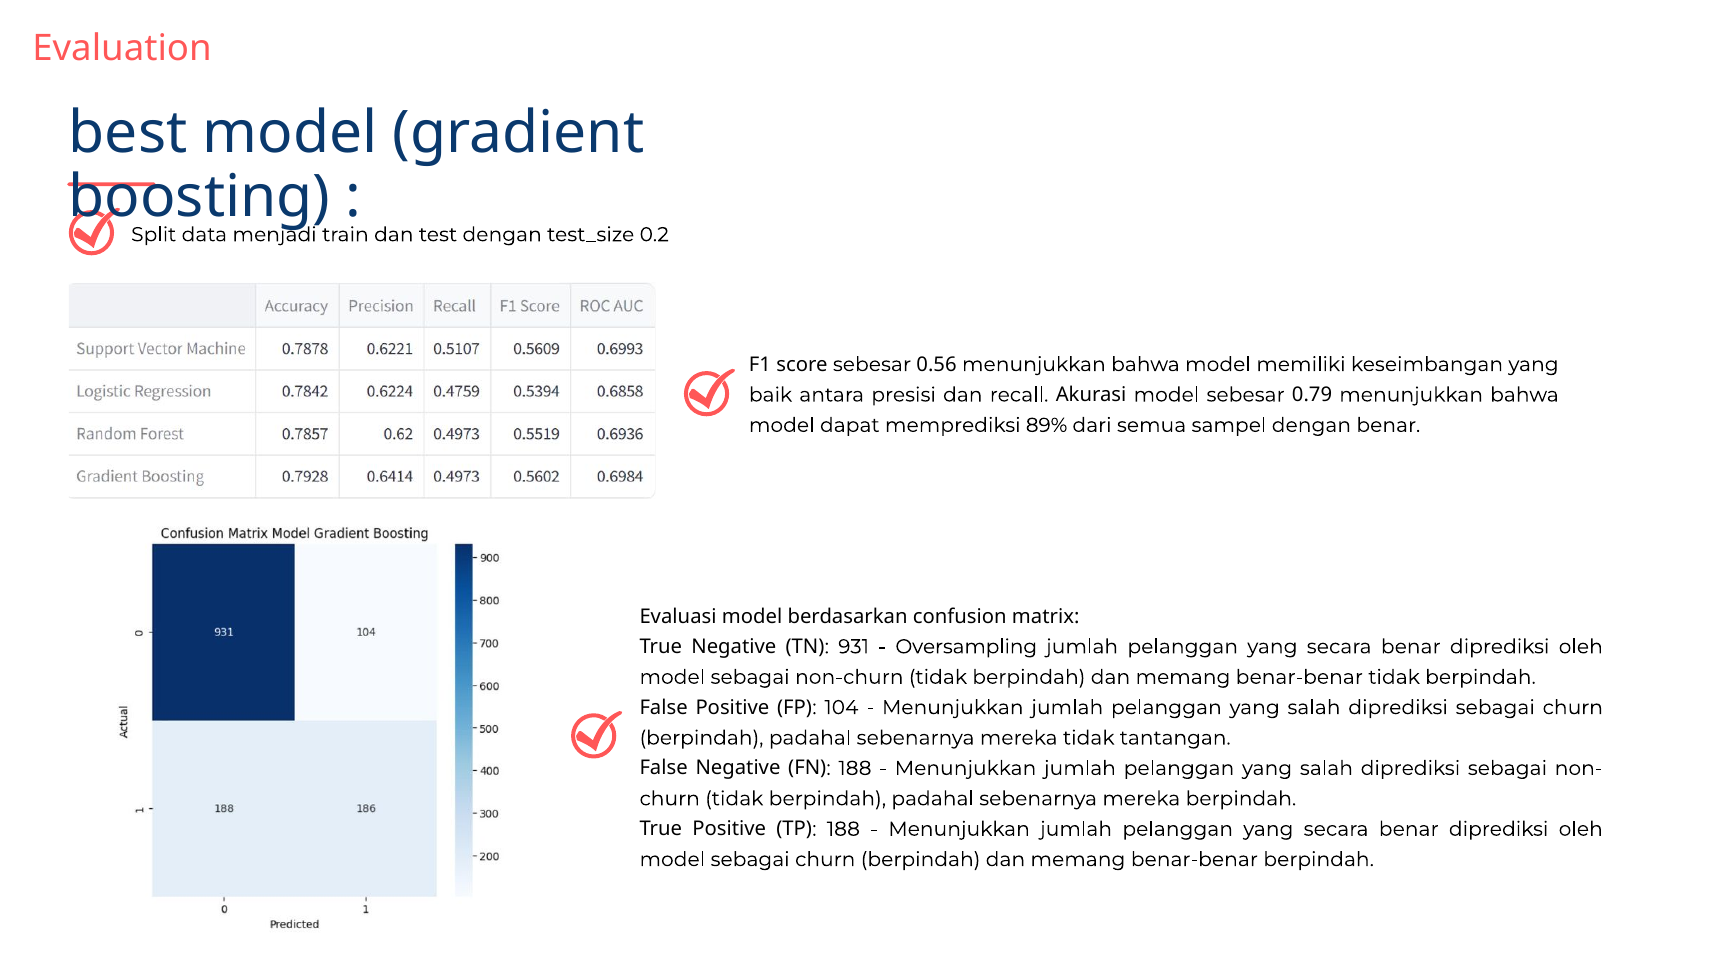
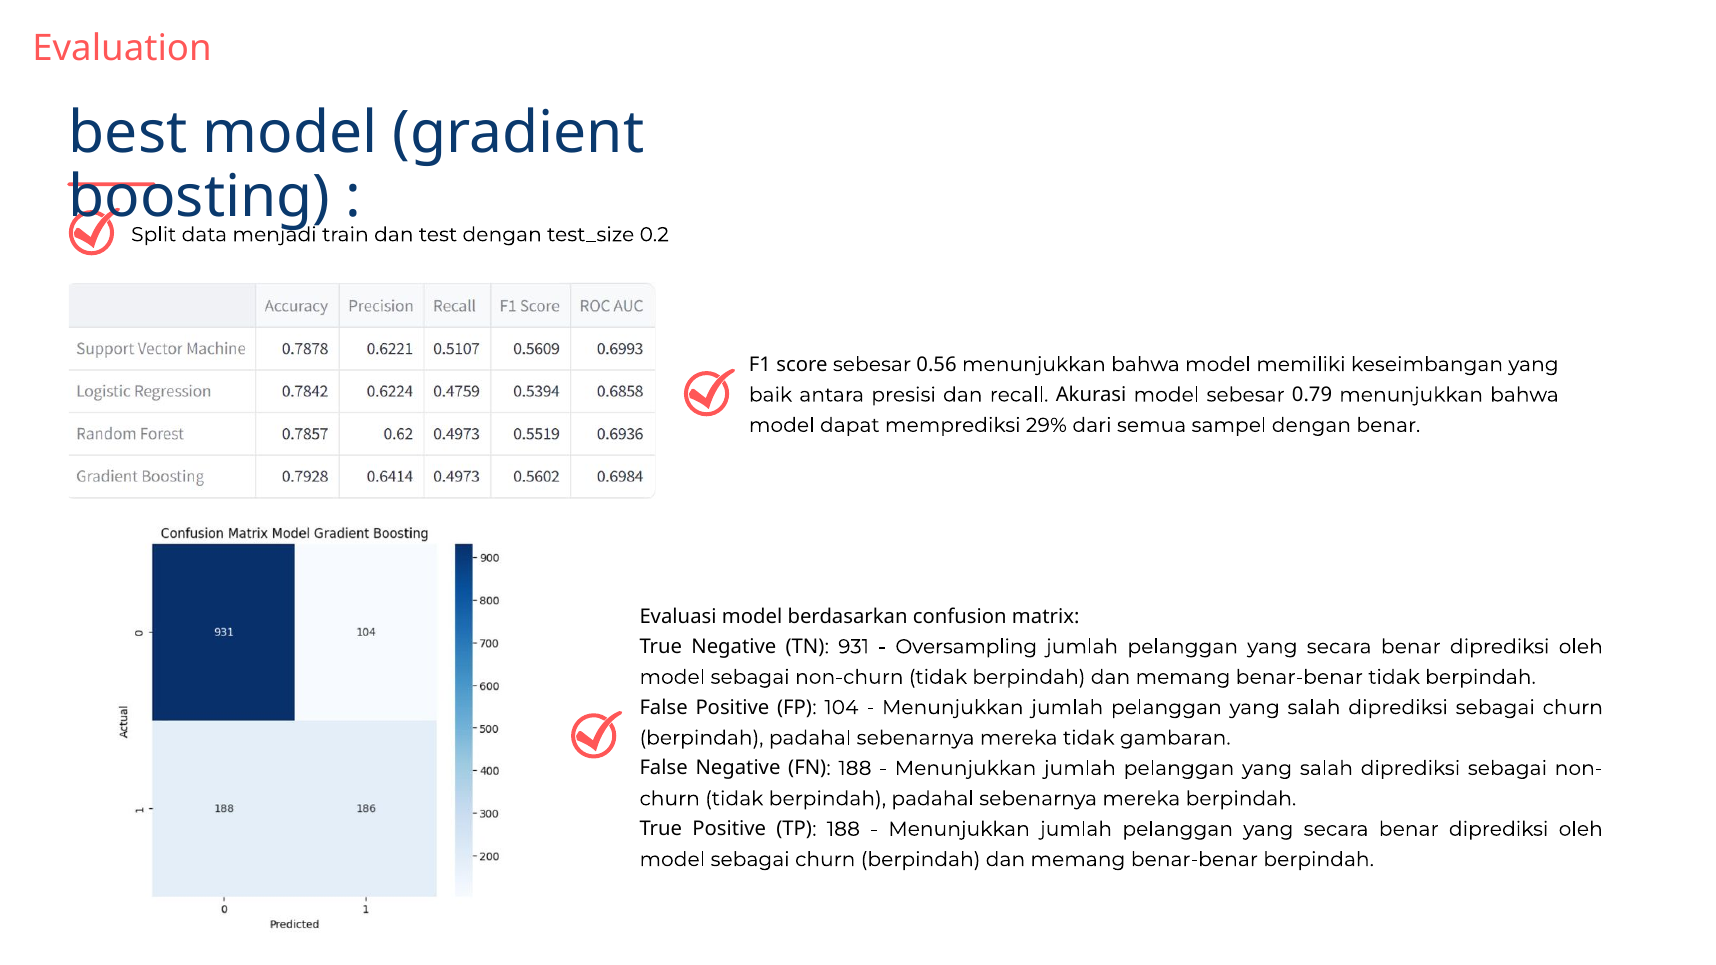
89%: 89% -> 29%
tantangan: tantangan -> gambaran
